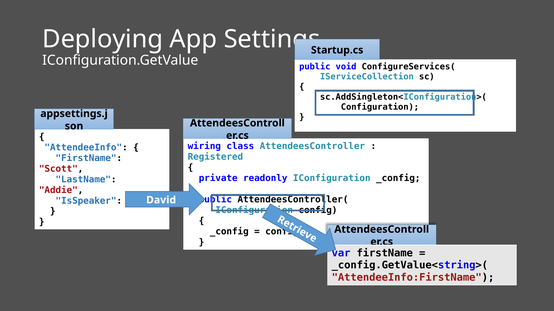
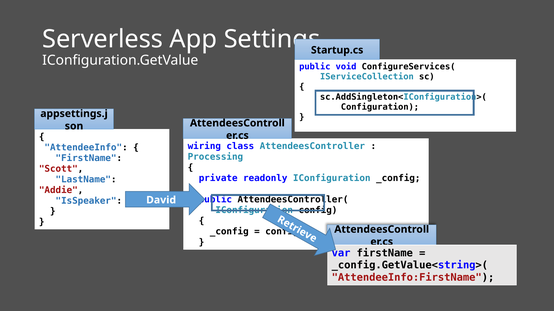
Deploying: Deploying -> Serverless
Registered: Registered -> Processing
